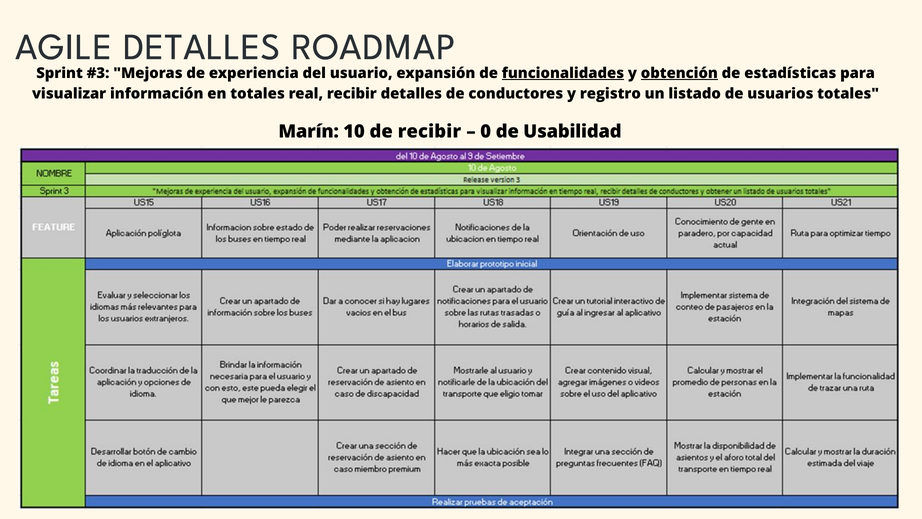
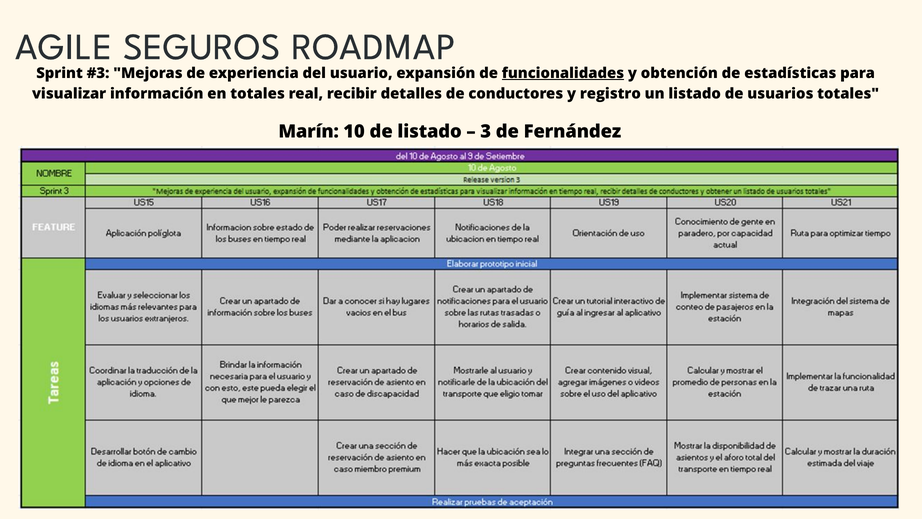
AGILE DETALLES: DETALLES -> SEGUROS
obtención underline: present -> none
de recibir: recibir -> listado
0: 0 -> 3
Usabilidad: Usabilidad -> Fernández
